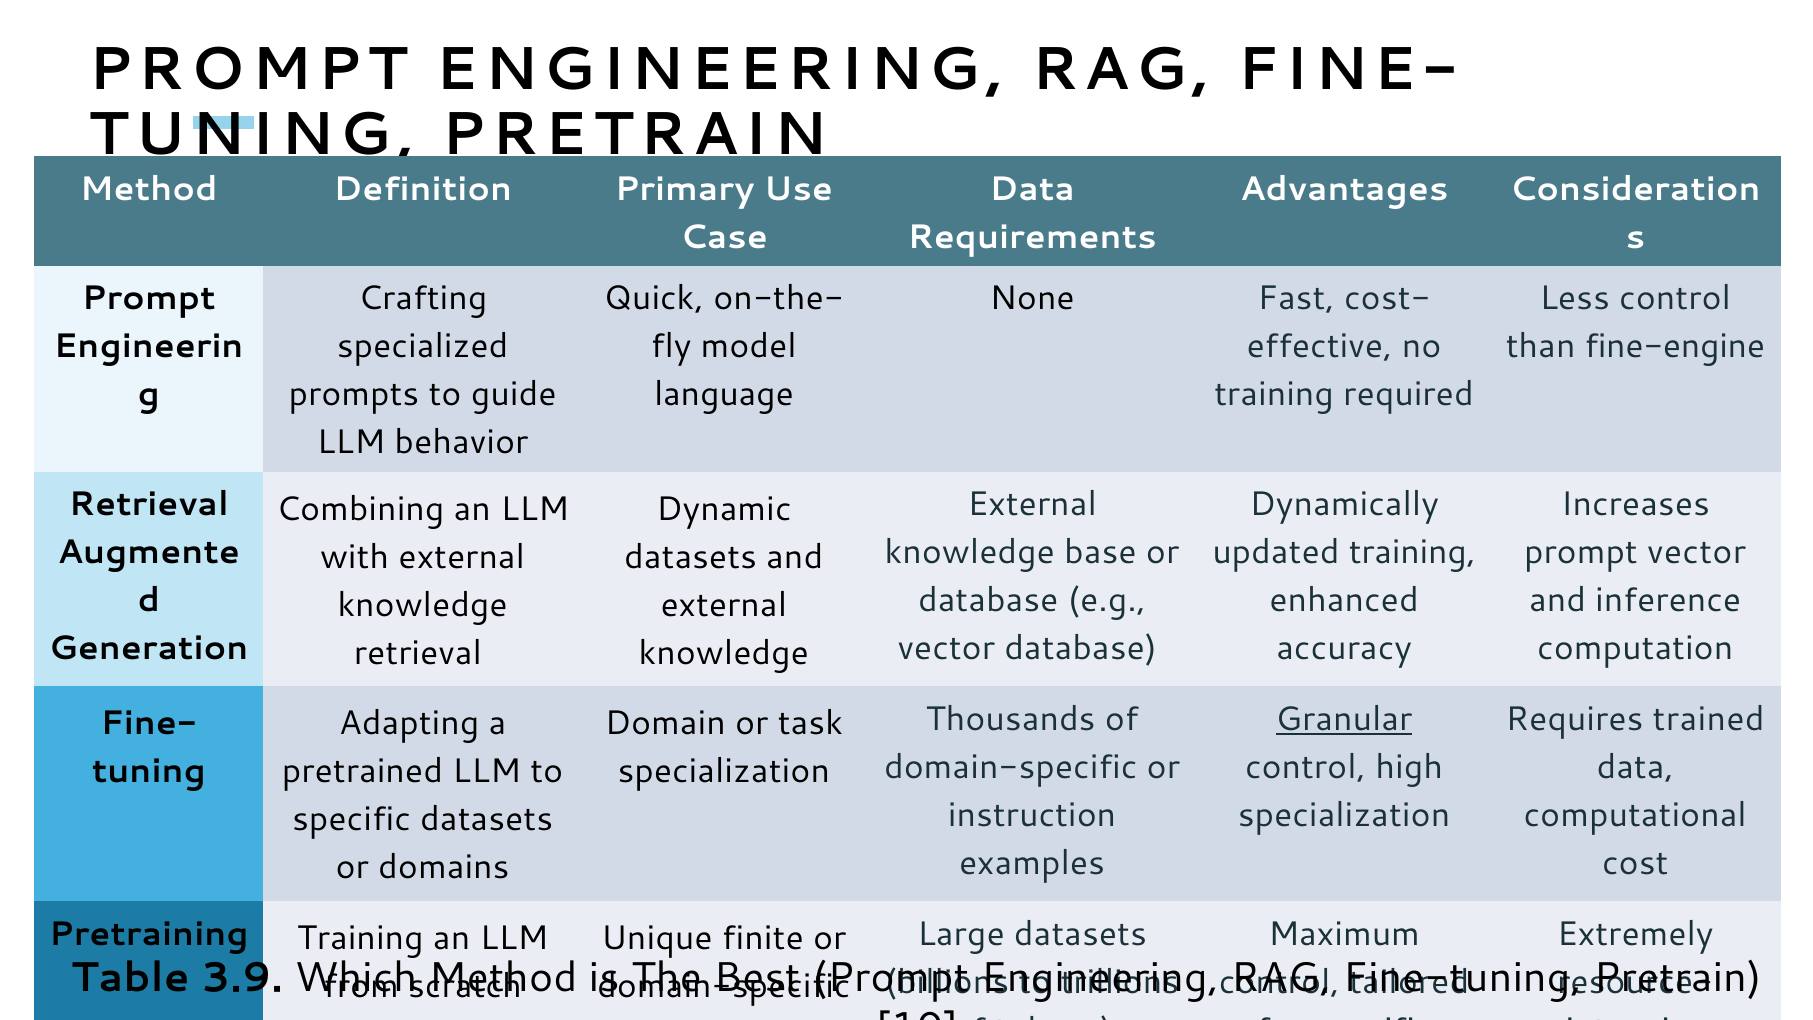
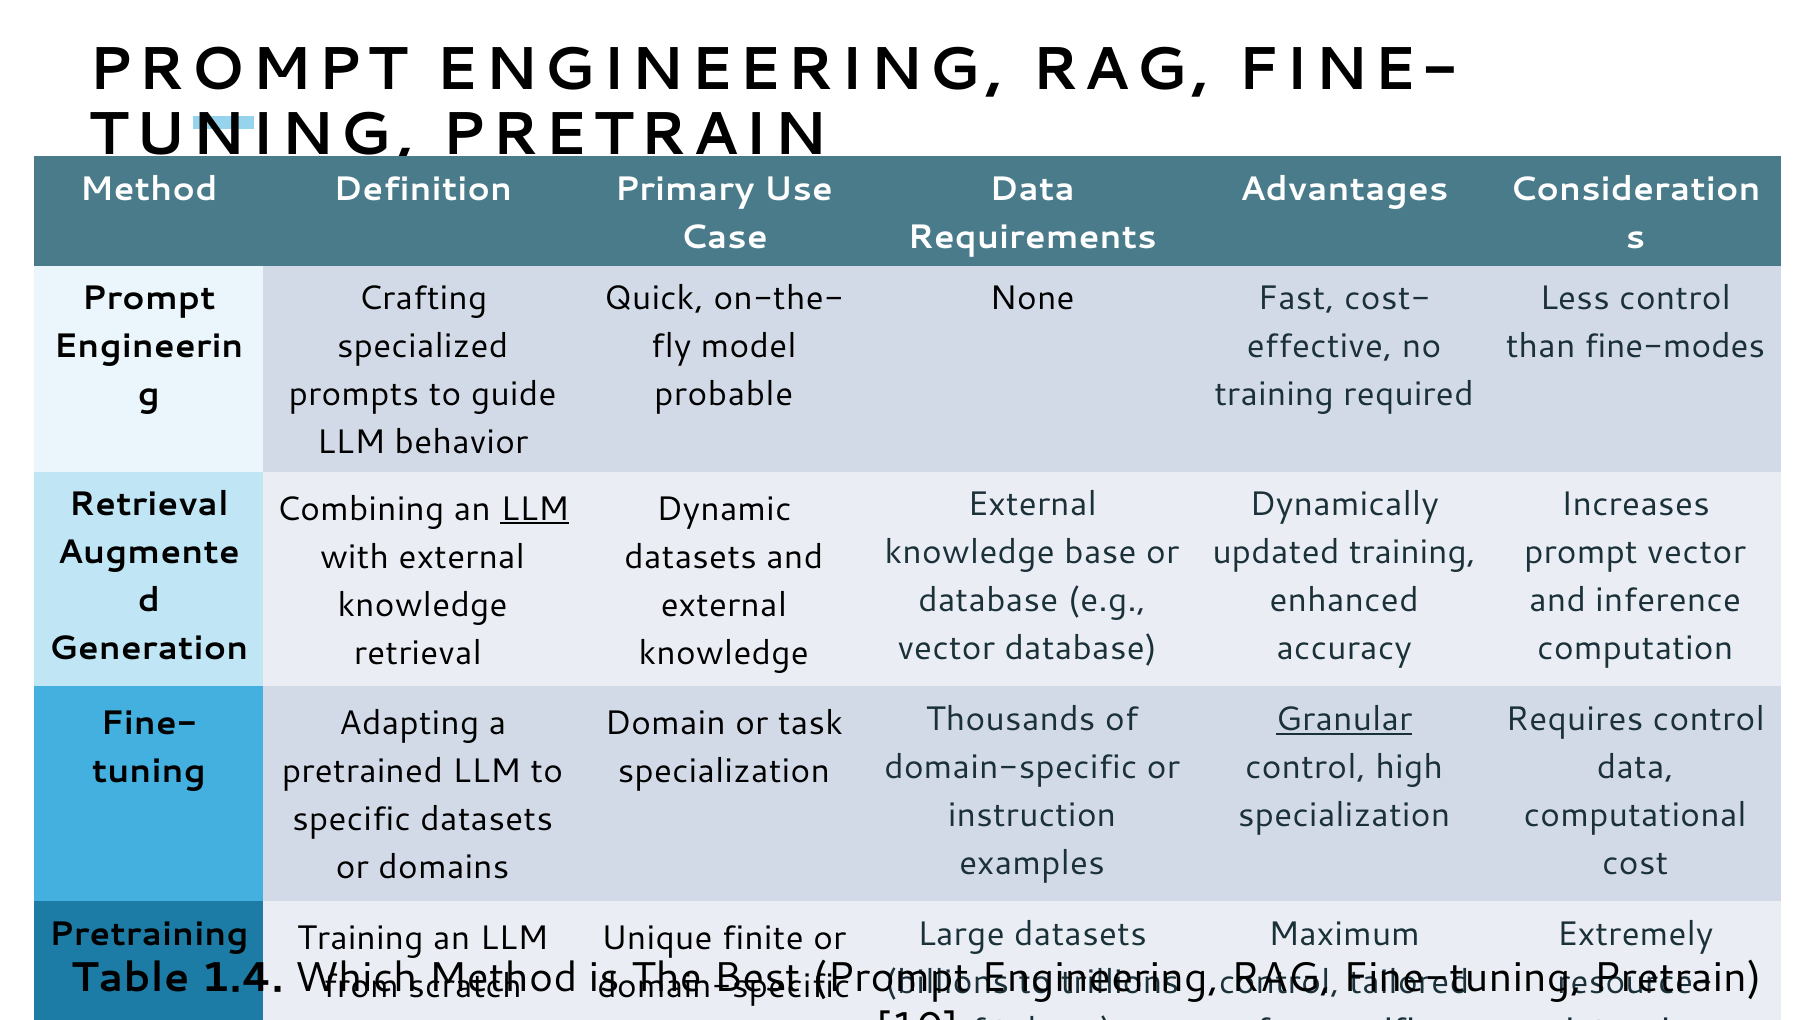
fine-engine: fine-engine -> fine-modes
language: language -> probable
LLM at (535, 509) underline: none -> present
Requires trained: trained -> control
3.9: 3.9 -> 1.4
